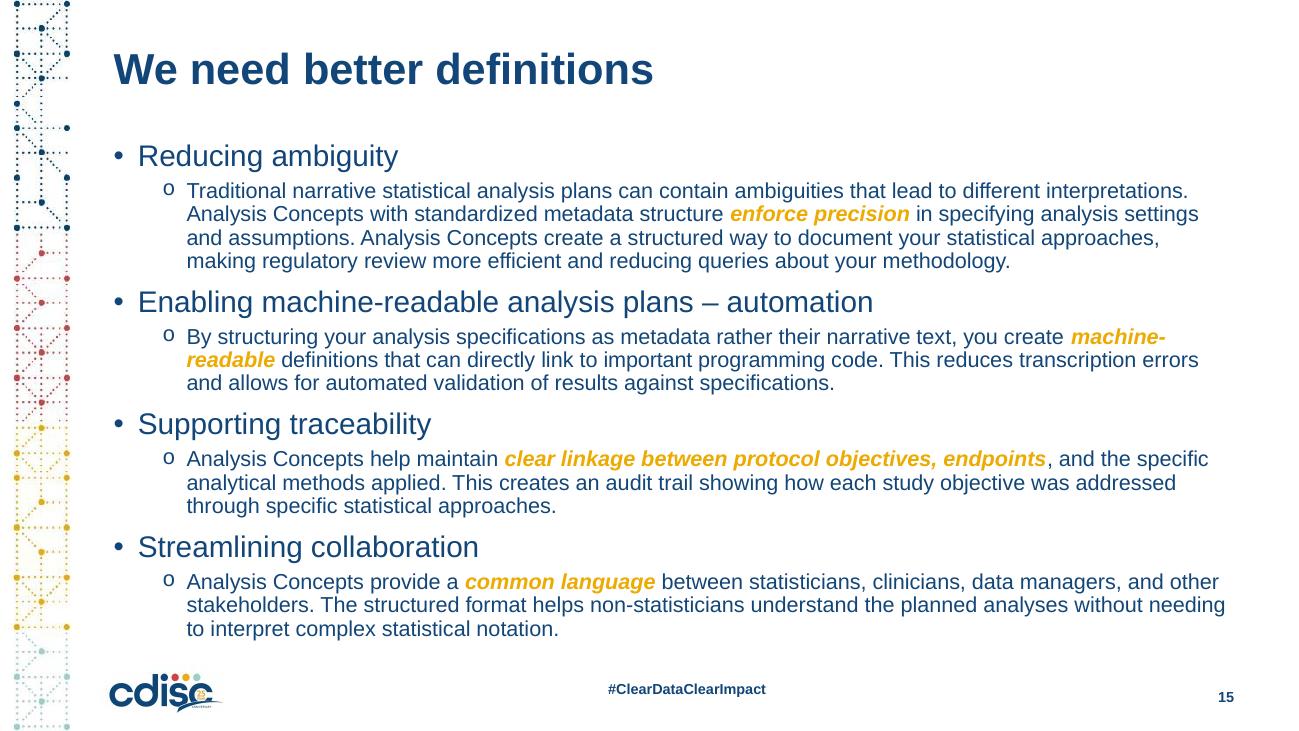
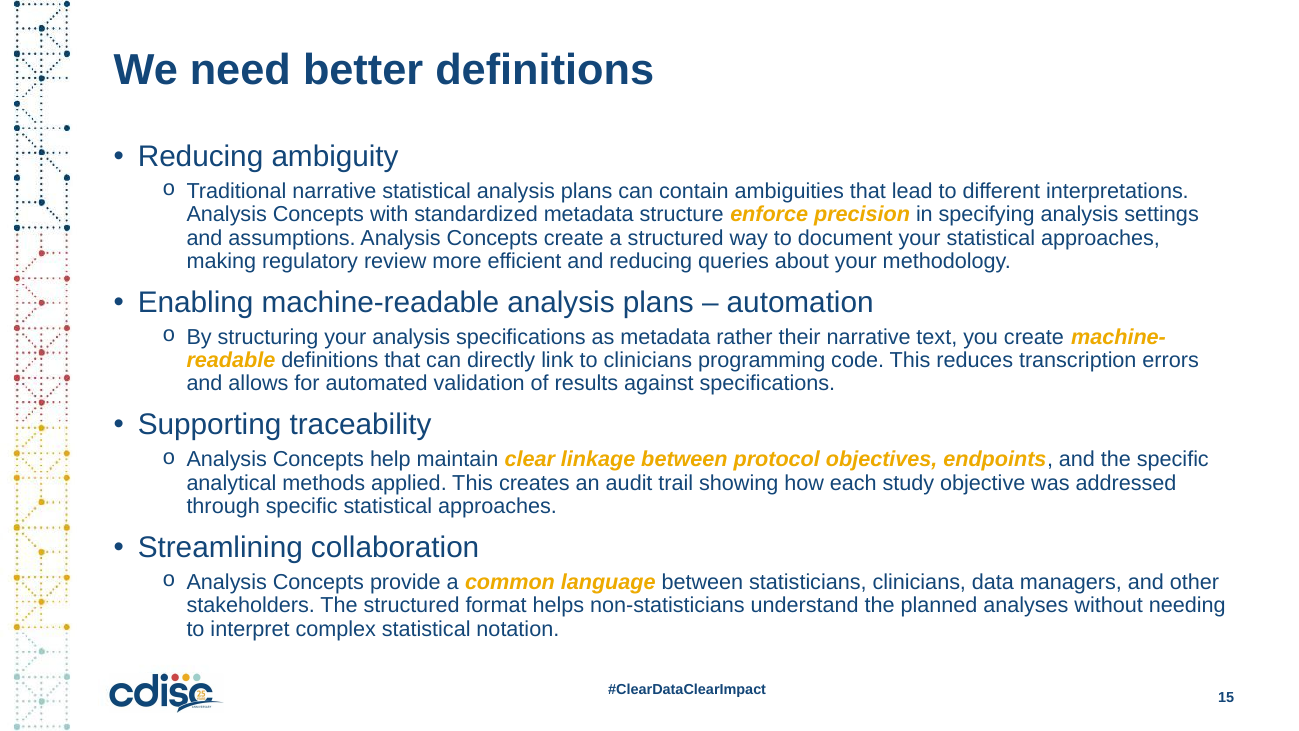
to important: important -> clinicians
